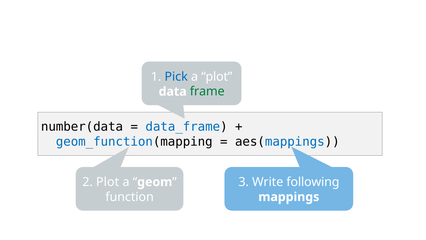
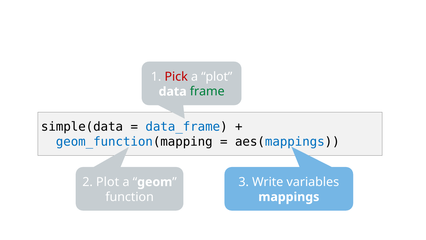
Pick colour: blue -> red
number(data: number(data -> simple(data
following: following -> variables
